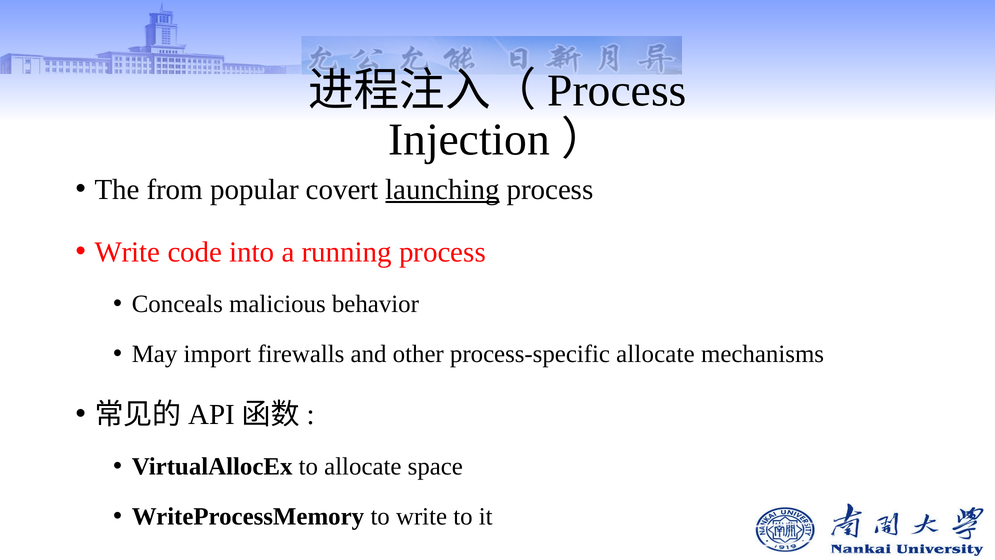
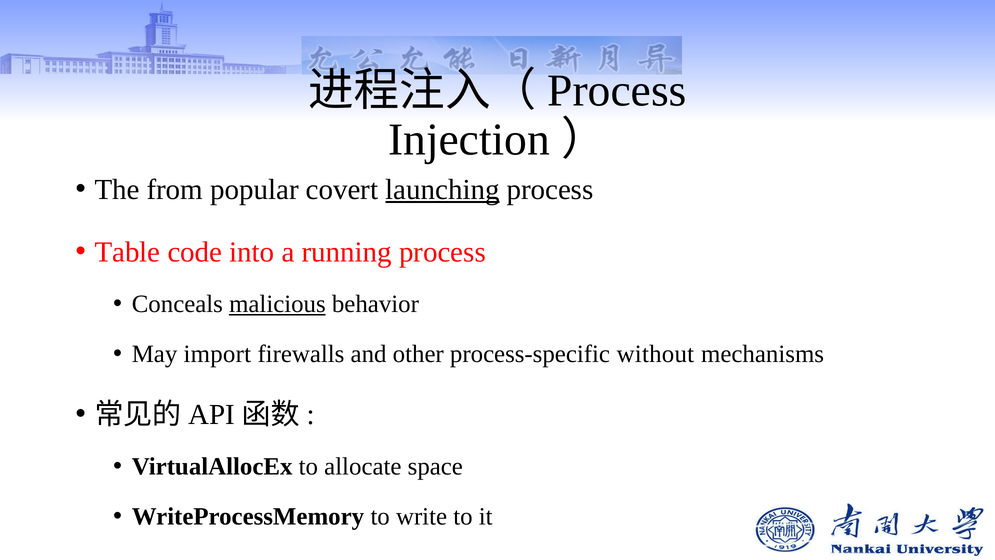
Write at (127, 252): Write -> Table
malicious underline: none -> present
process-specific allocate: allocate -> without
